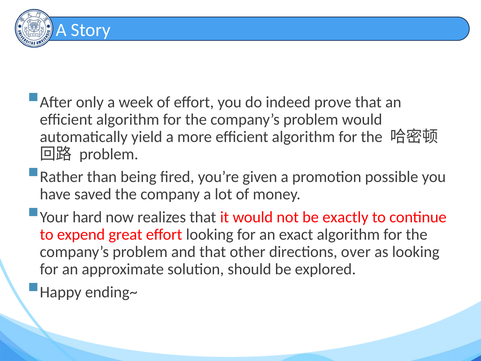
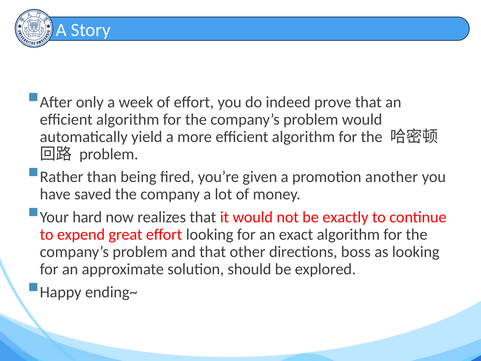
possible: possible -> another
over: over -> boss
